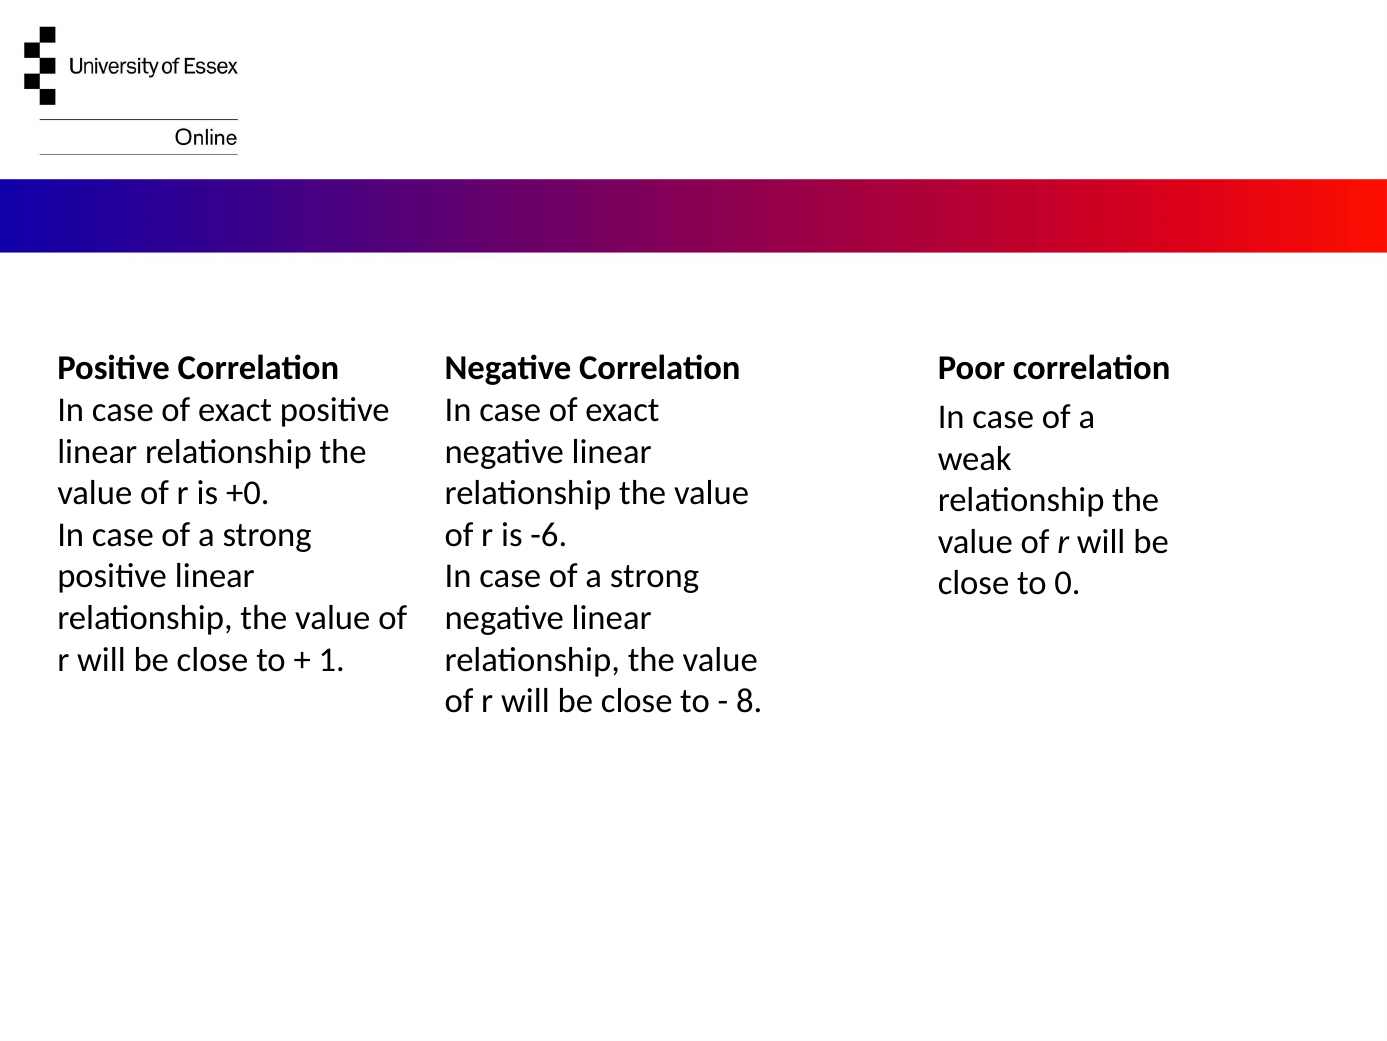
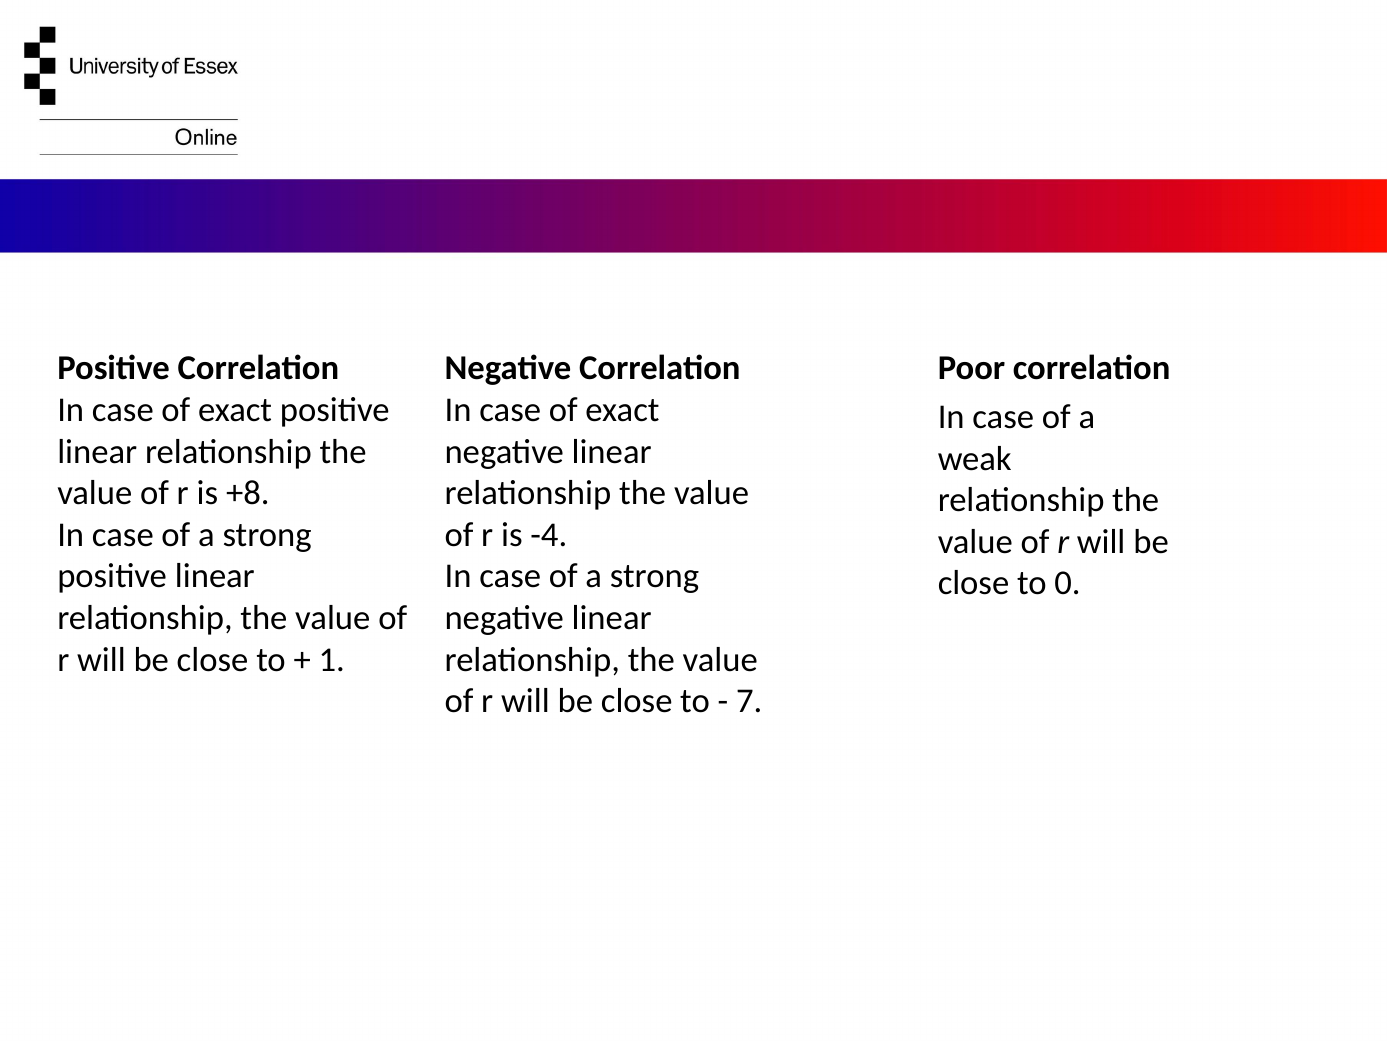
+0: +0 -> +8
-6: -6 -> -4
8: 8 -> 7
